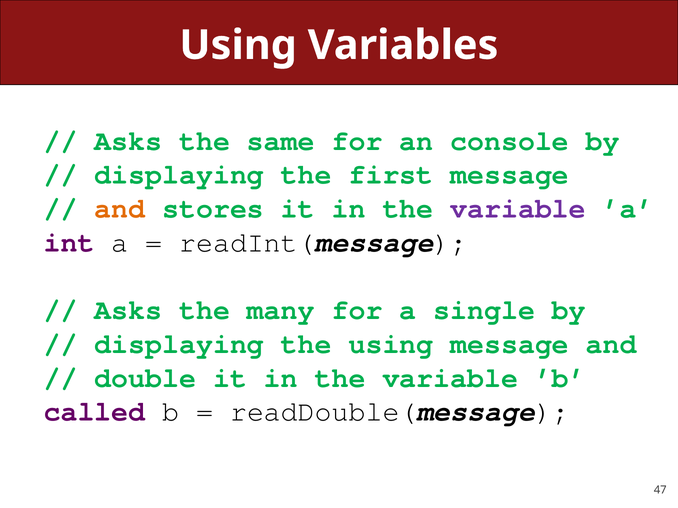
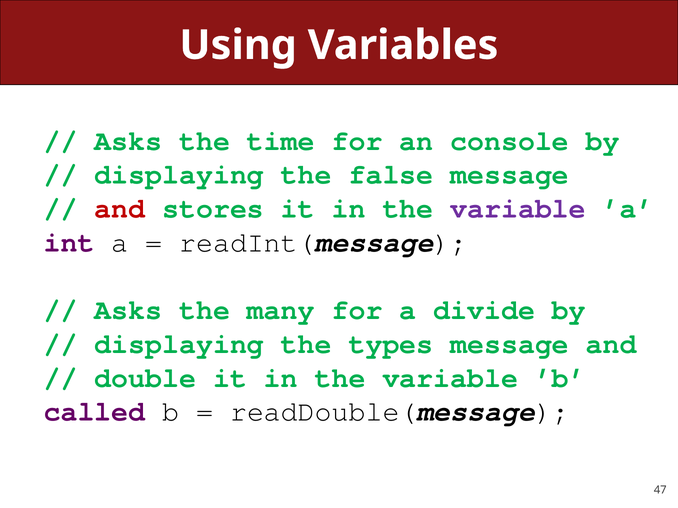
same: same -> time
first: first -> false
and at (120, 209) colour: orange -> red
single: single -> divide
the using: using -> types
